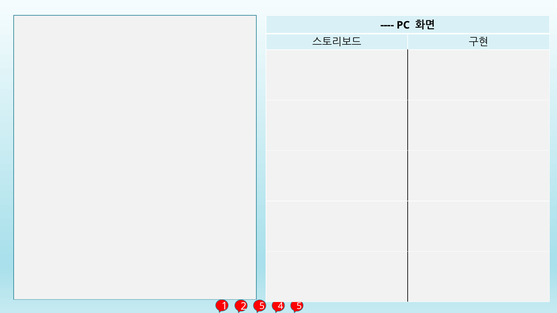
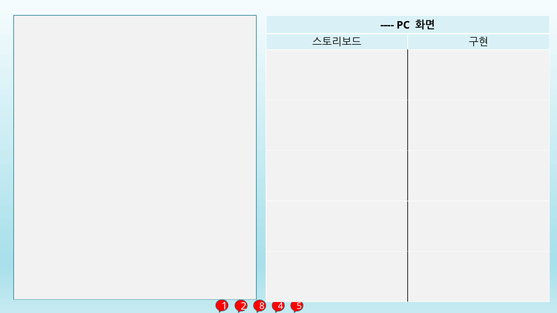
5 at (262, 306): 5 -> 8
